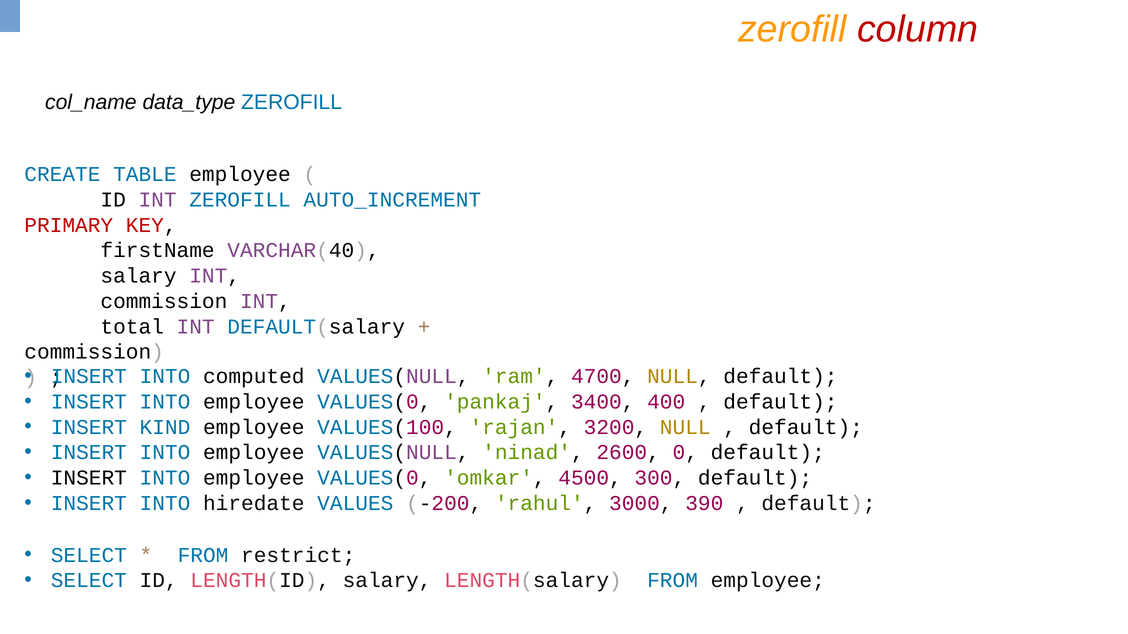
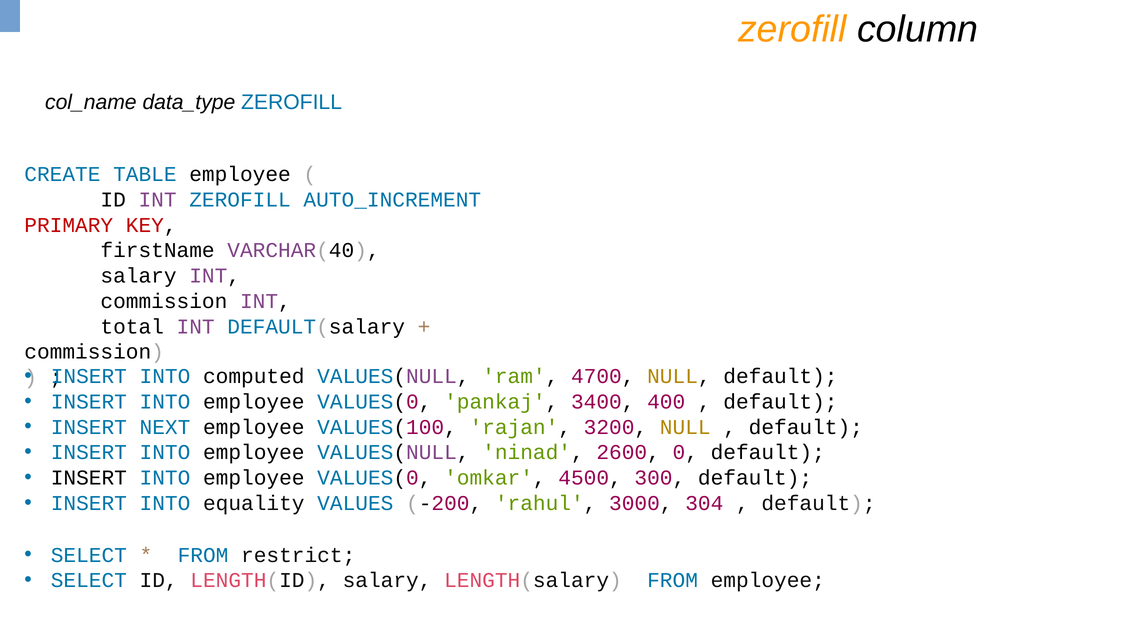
column colour: red -> black
KIND: KIND -> NEXT
hiredate: hiredate -> equality
390: 390 -> 304
